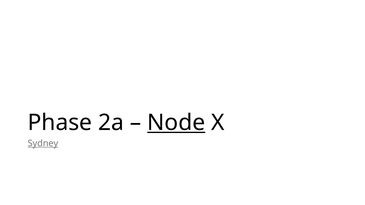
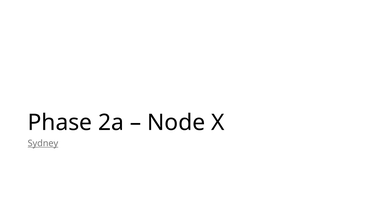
Node underline: present -> none
